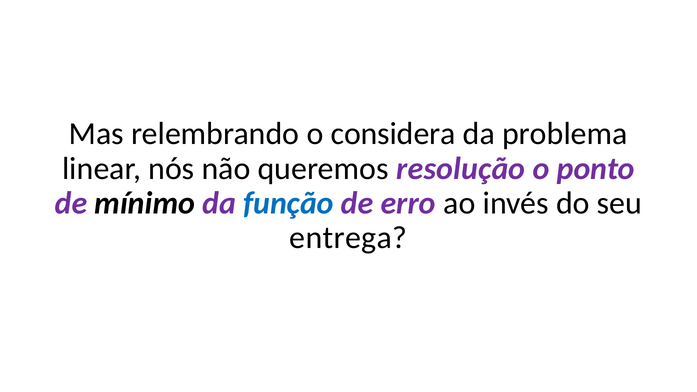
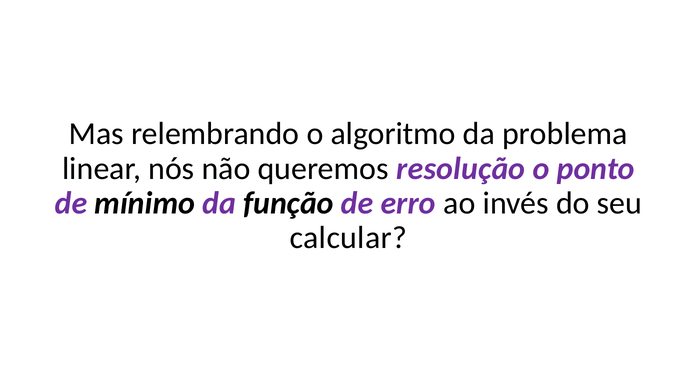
considera: considera -> algoritmo
função colour: blue -> black
entrega: entrega -> calcular
